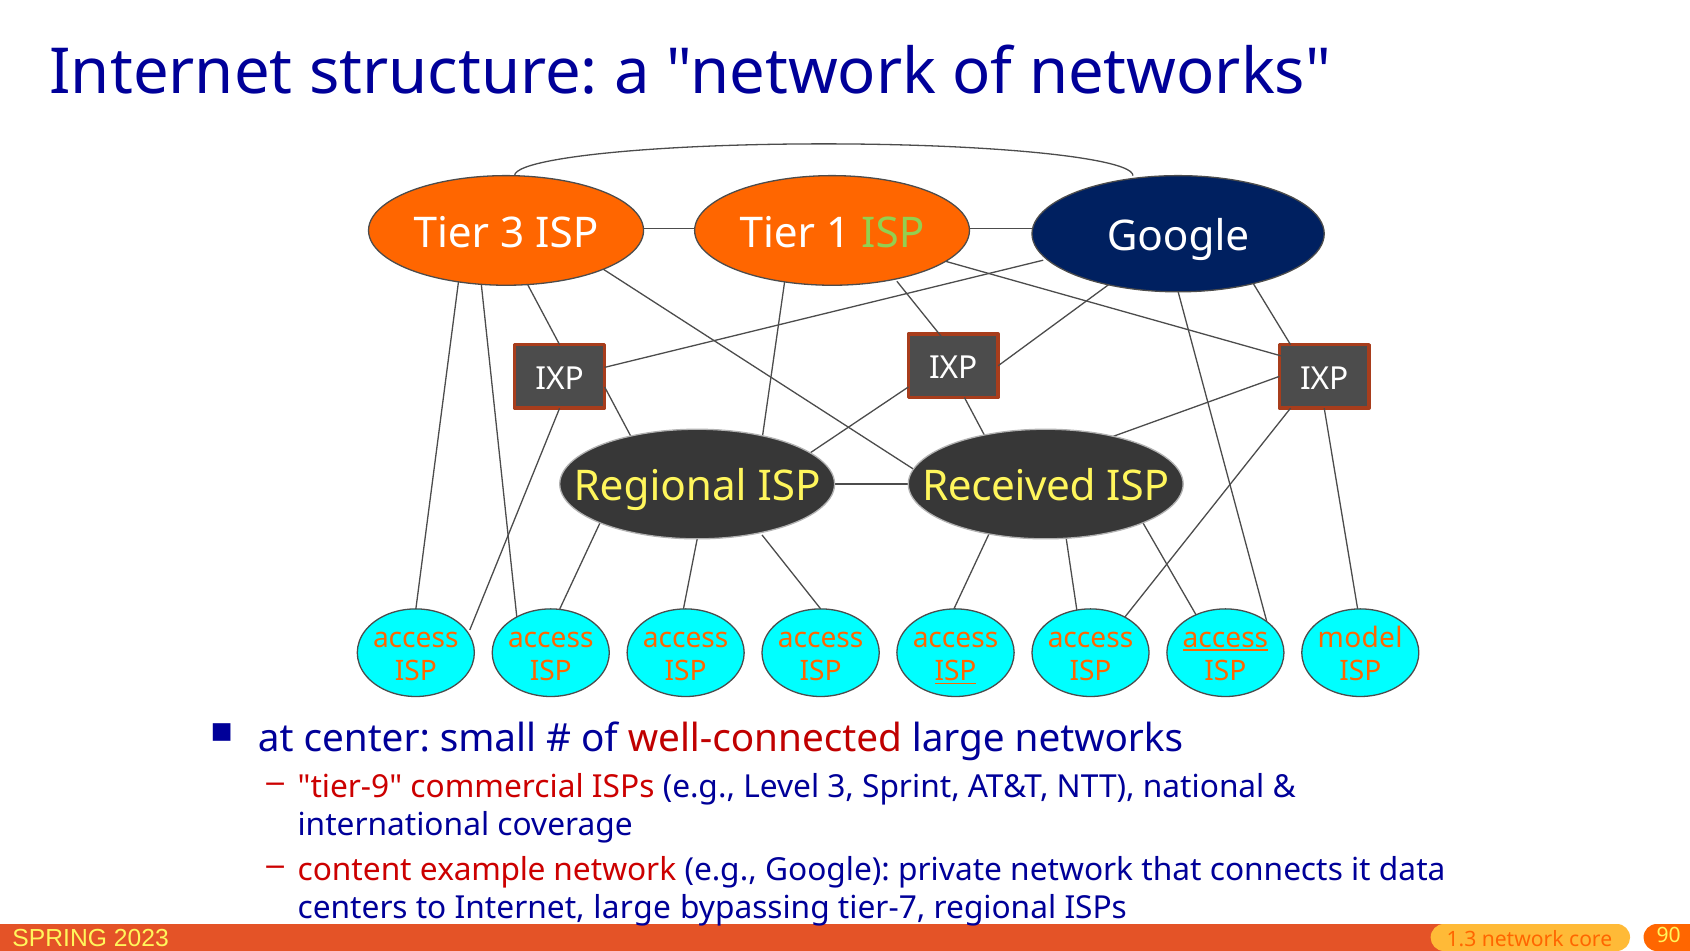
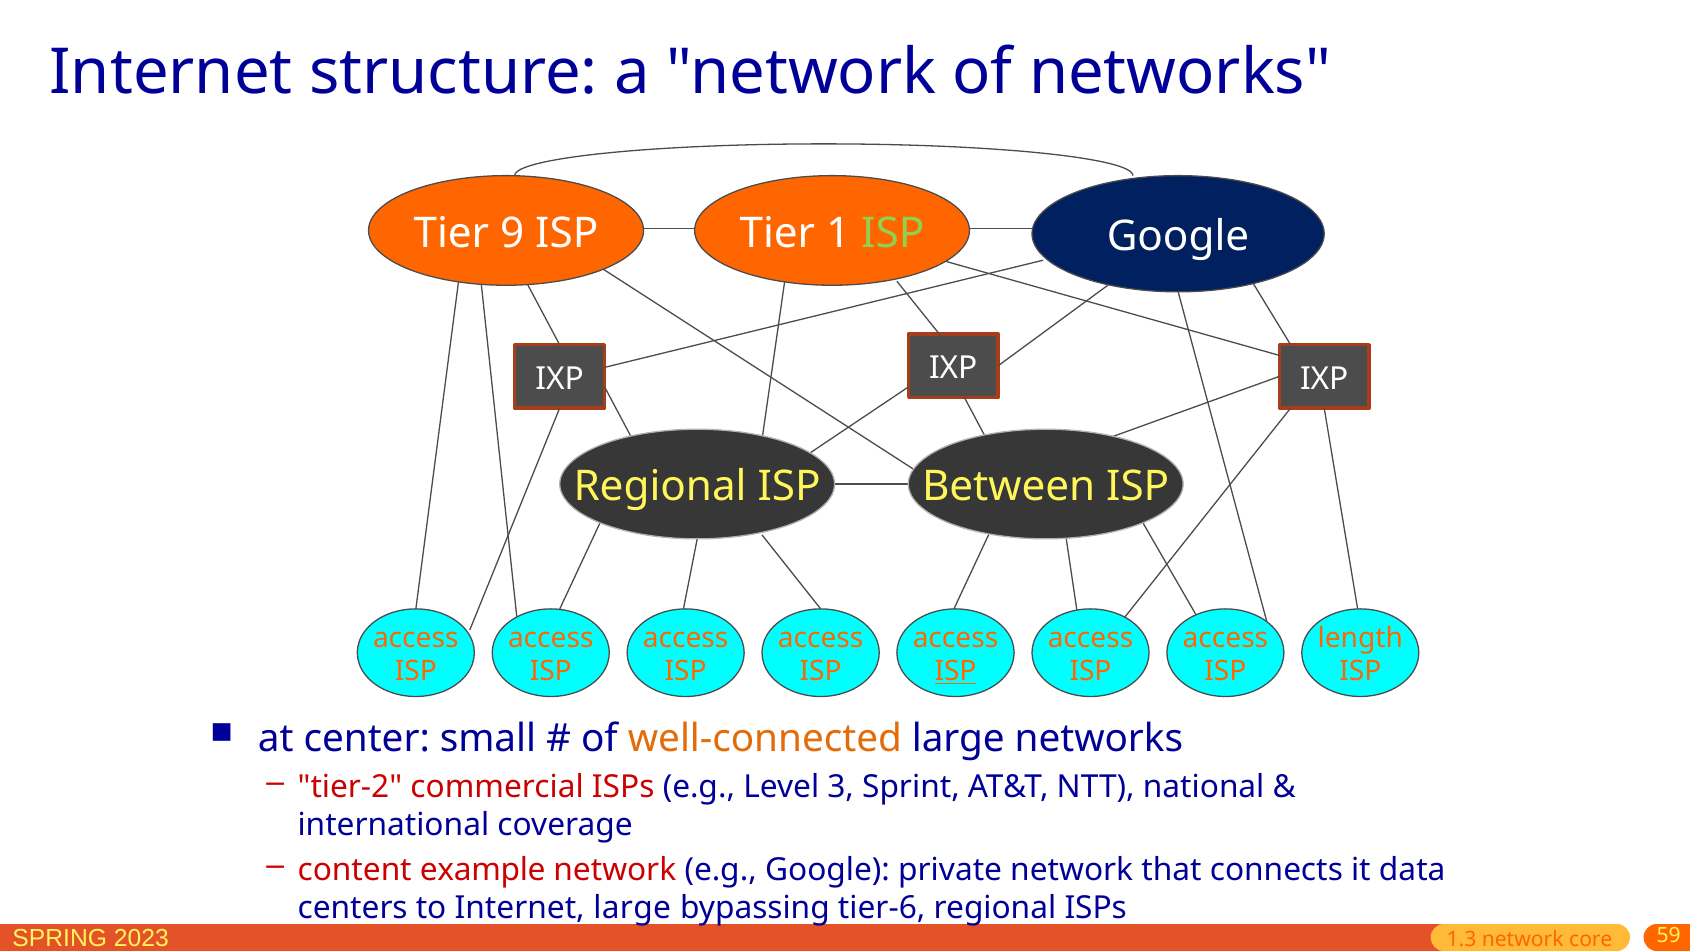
Tier 3: 3 -> 9
Received: Received -> Between
access at (1225, 637) underline: present -> none
model: model -> length
well-connected colour: red -> orange
tier-9: tier-9 -> tier-2
tier-7: tier-7 -> tier-6
90: 90 -> 59
